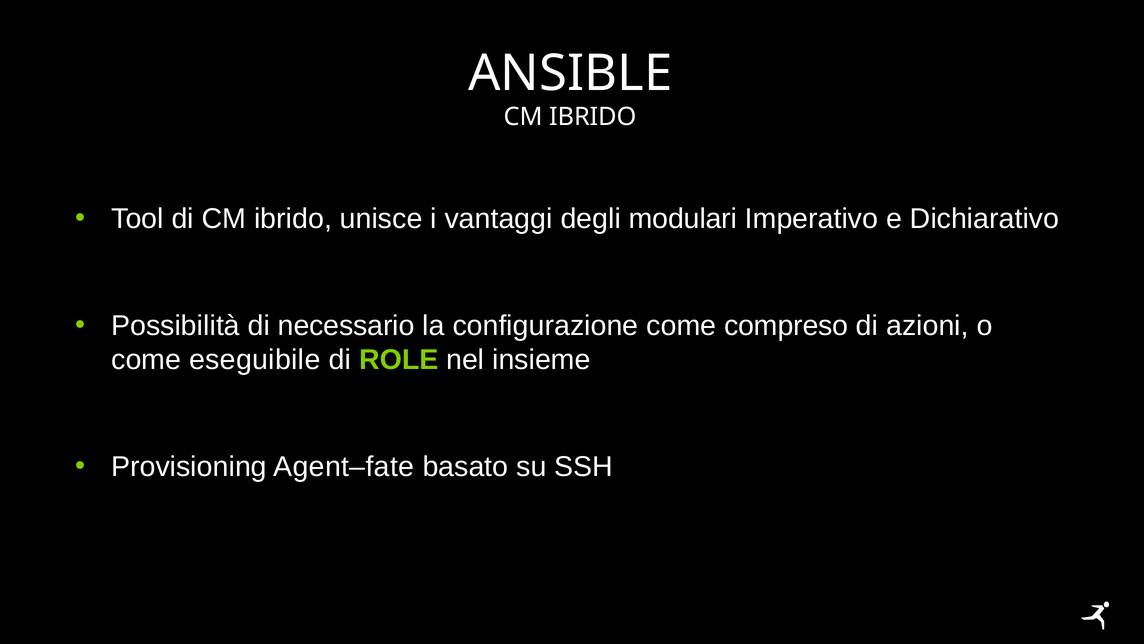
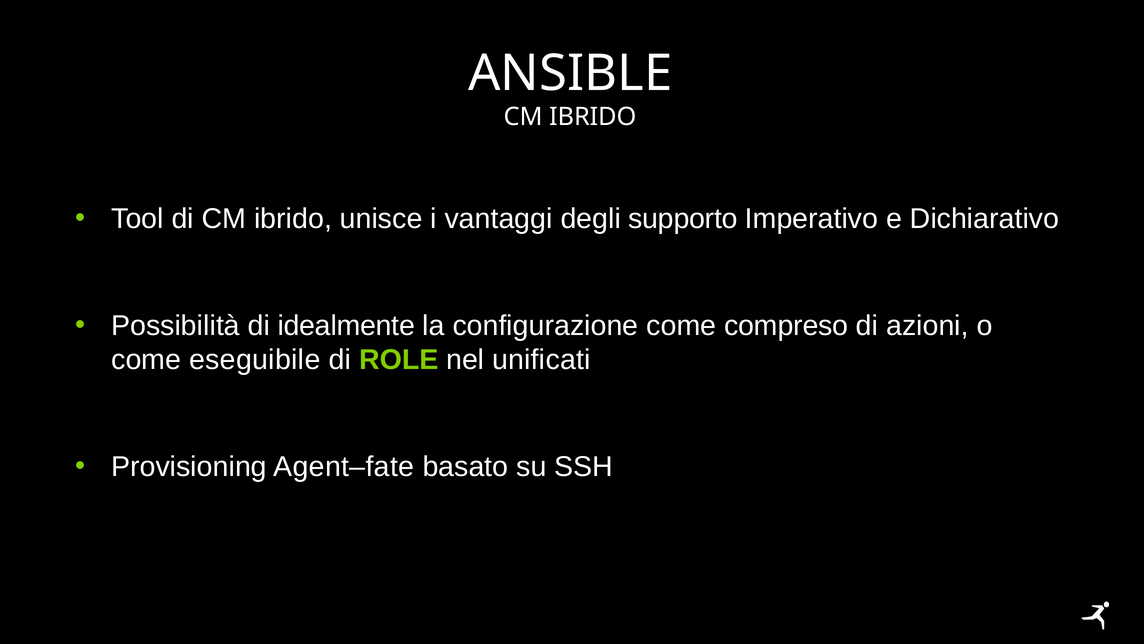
modulari: modulari -> supporto
necessario: necessario -> idealmente
insieme: insieme -> unificati
